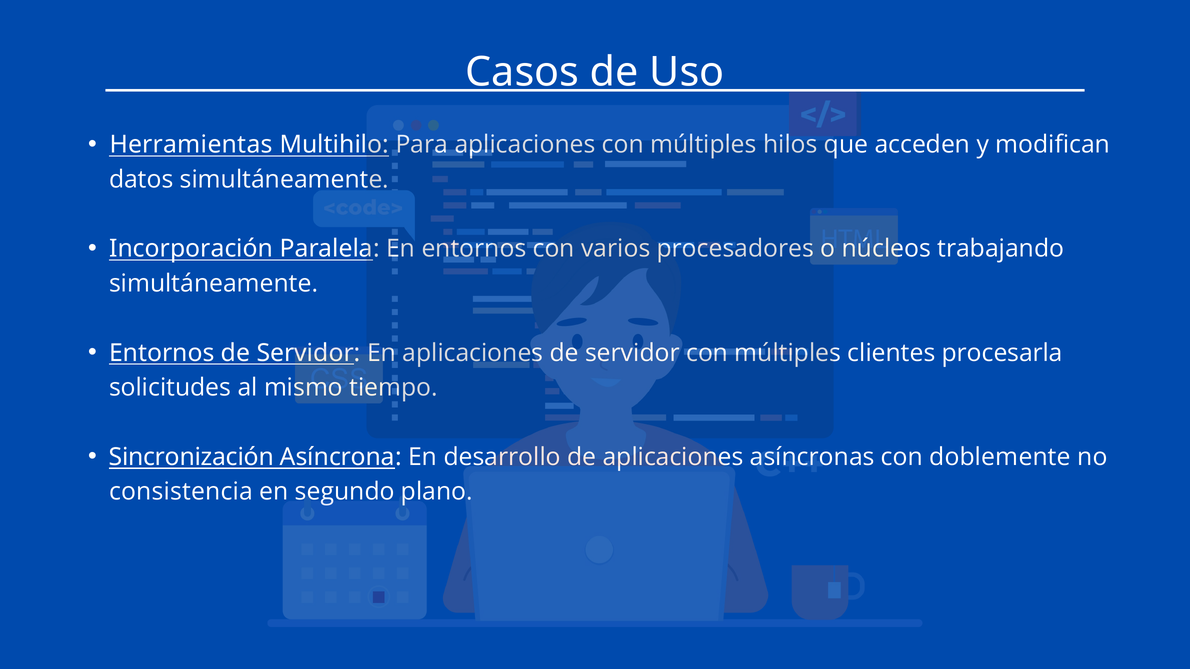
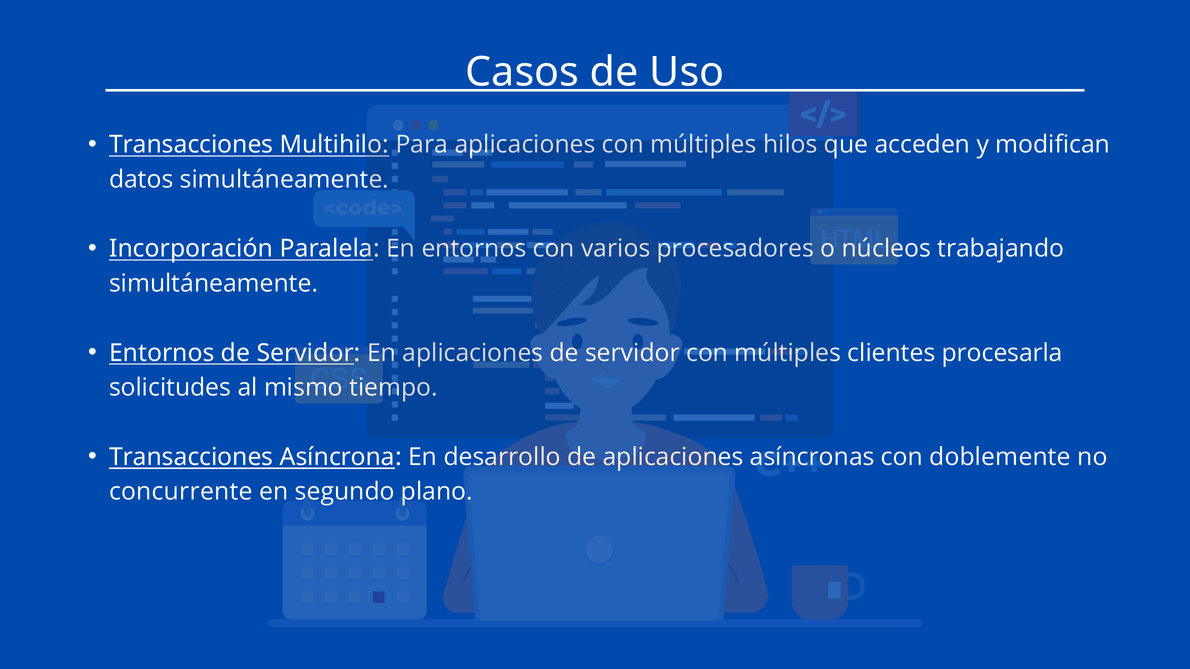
Herramientas at (191, 145): Herramientas -> Transacciones
Sincronización at (191, 457): Sincronización -> Transacciones
consistencia: consistencia -> concurrente
